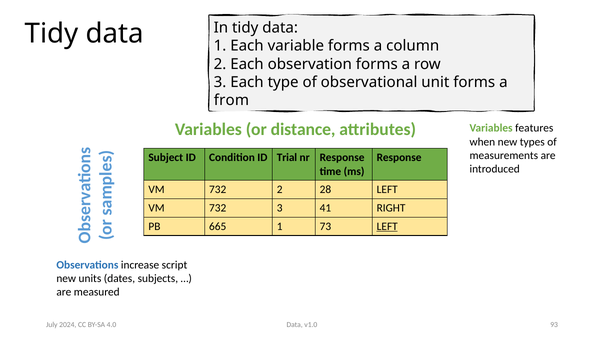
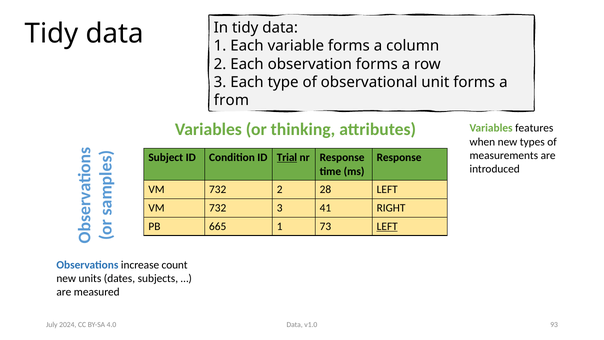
distance: distance -> thinking
Trial underline: none -> present
script: script -> count
